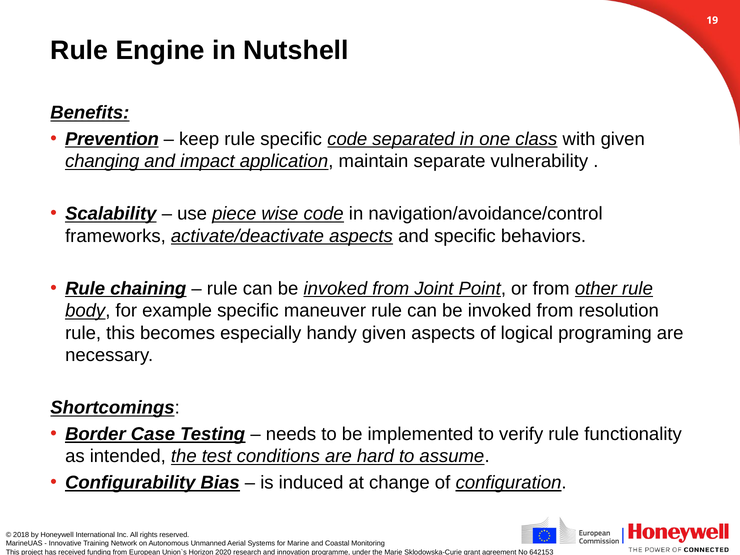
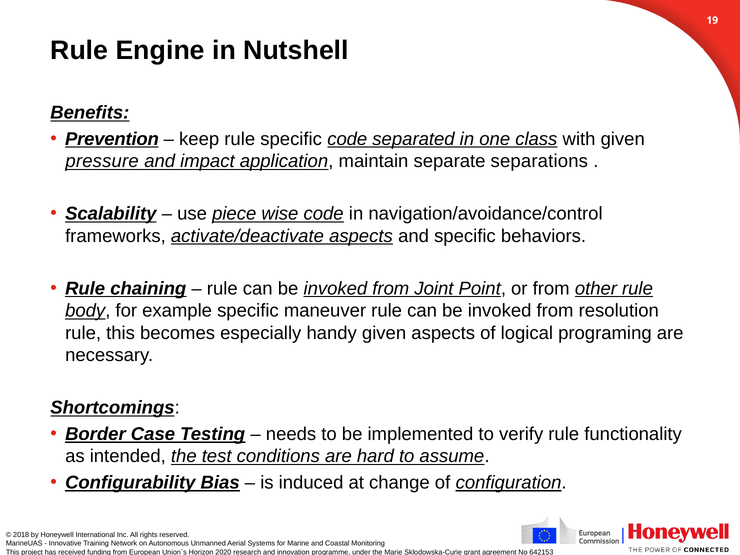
changing: changing -> pressure
vulnerability: vulnerability -> separations
